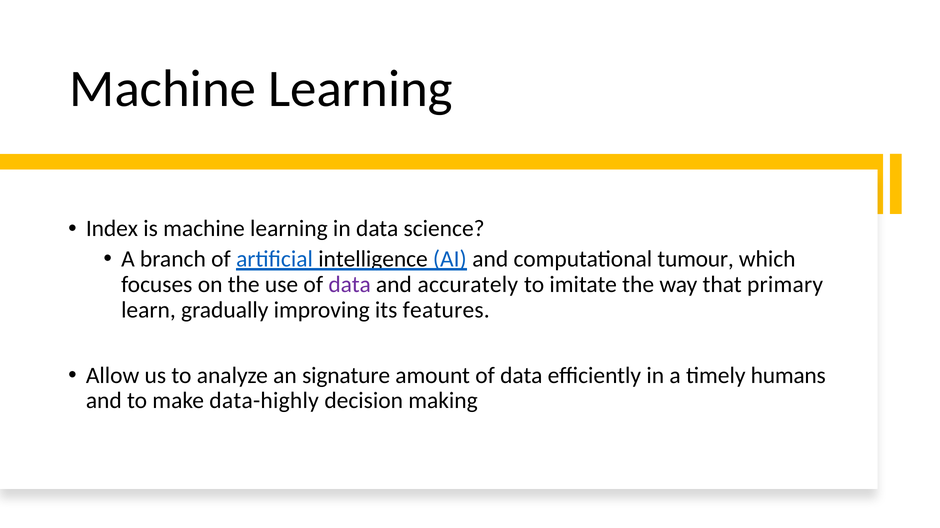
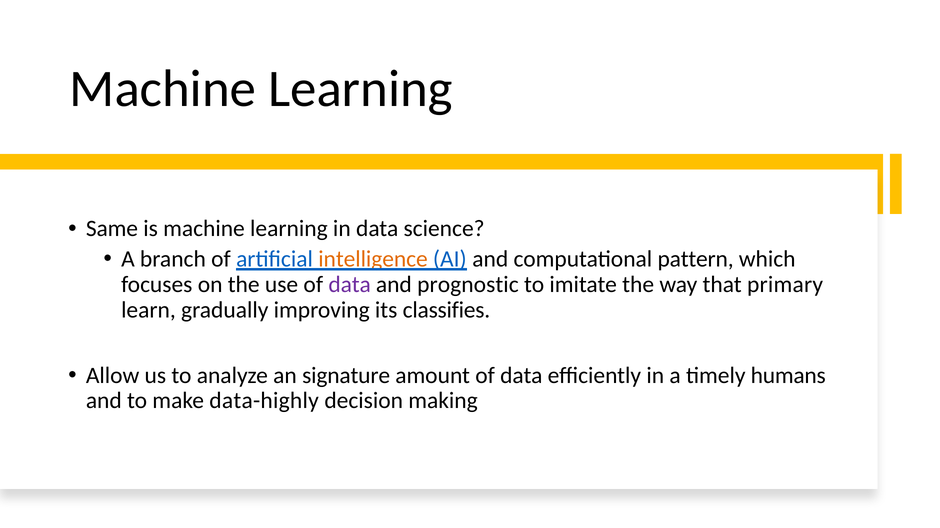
Index: Index -> Same
intelligence colour: black -> orange
tumour: tumour -> pattern
accurately: accurately -> prognostic
features: features -> classifies
